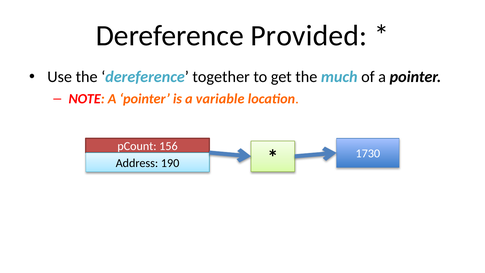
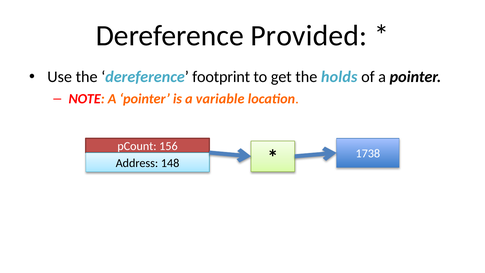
together: together -> footprint
much: much -> holds
190: 190 -> 148
1730: 1730 -> 1738
